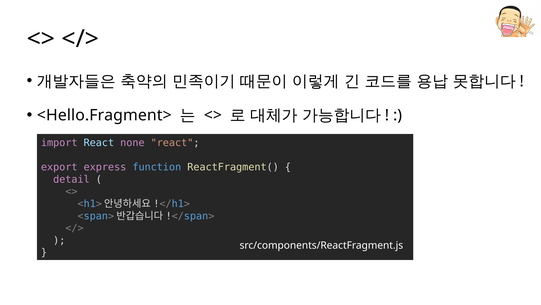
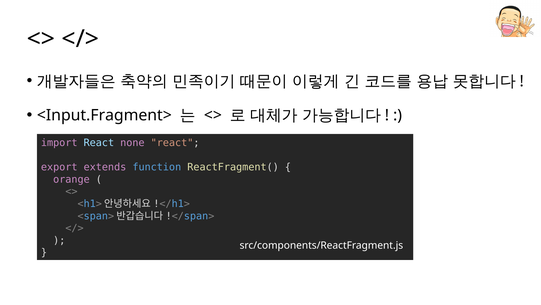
<Hello.Fragment>: <Hello.Fragment> -> <Input.Fragment>
express: express -> extends
detail: detail -> orange
